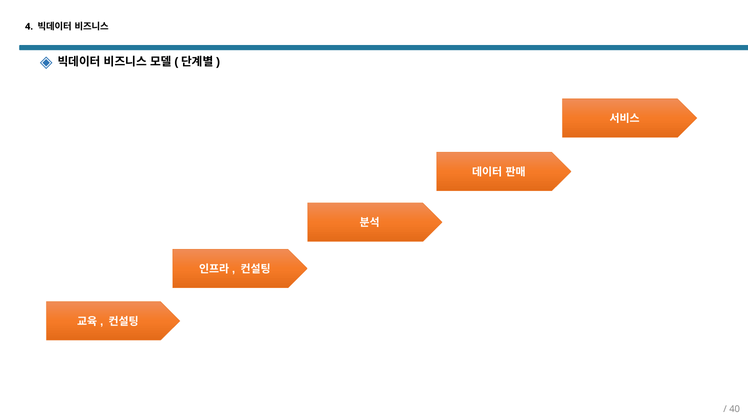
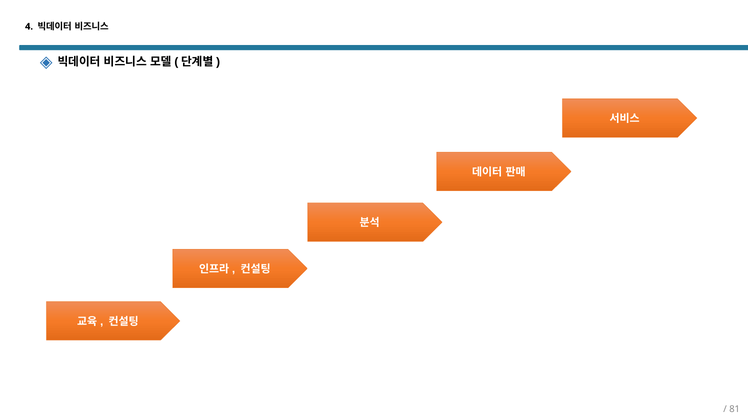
40: 40 -> 81
